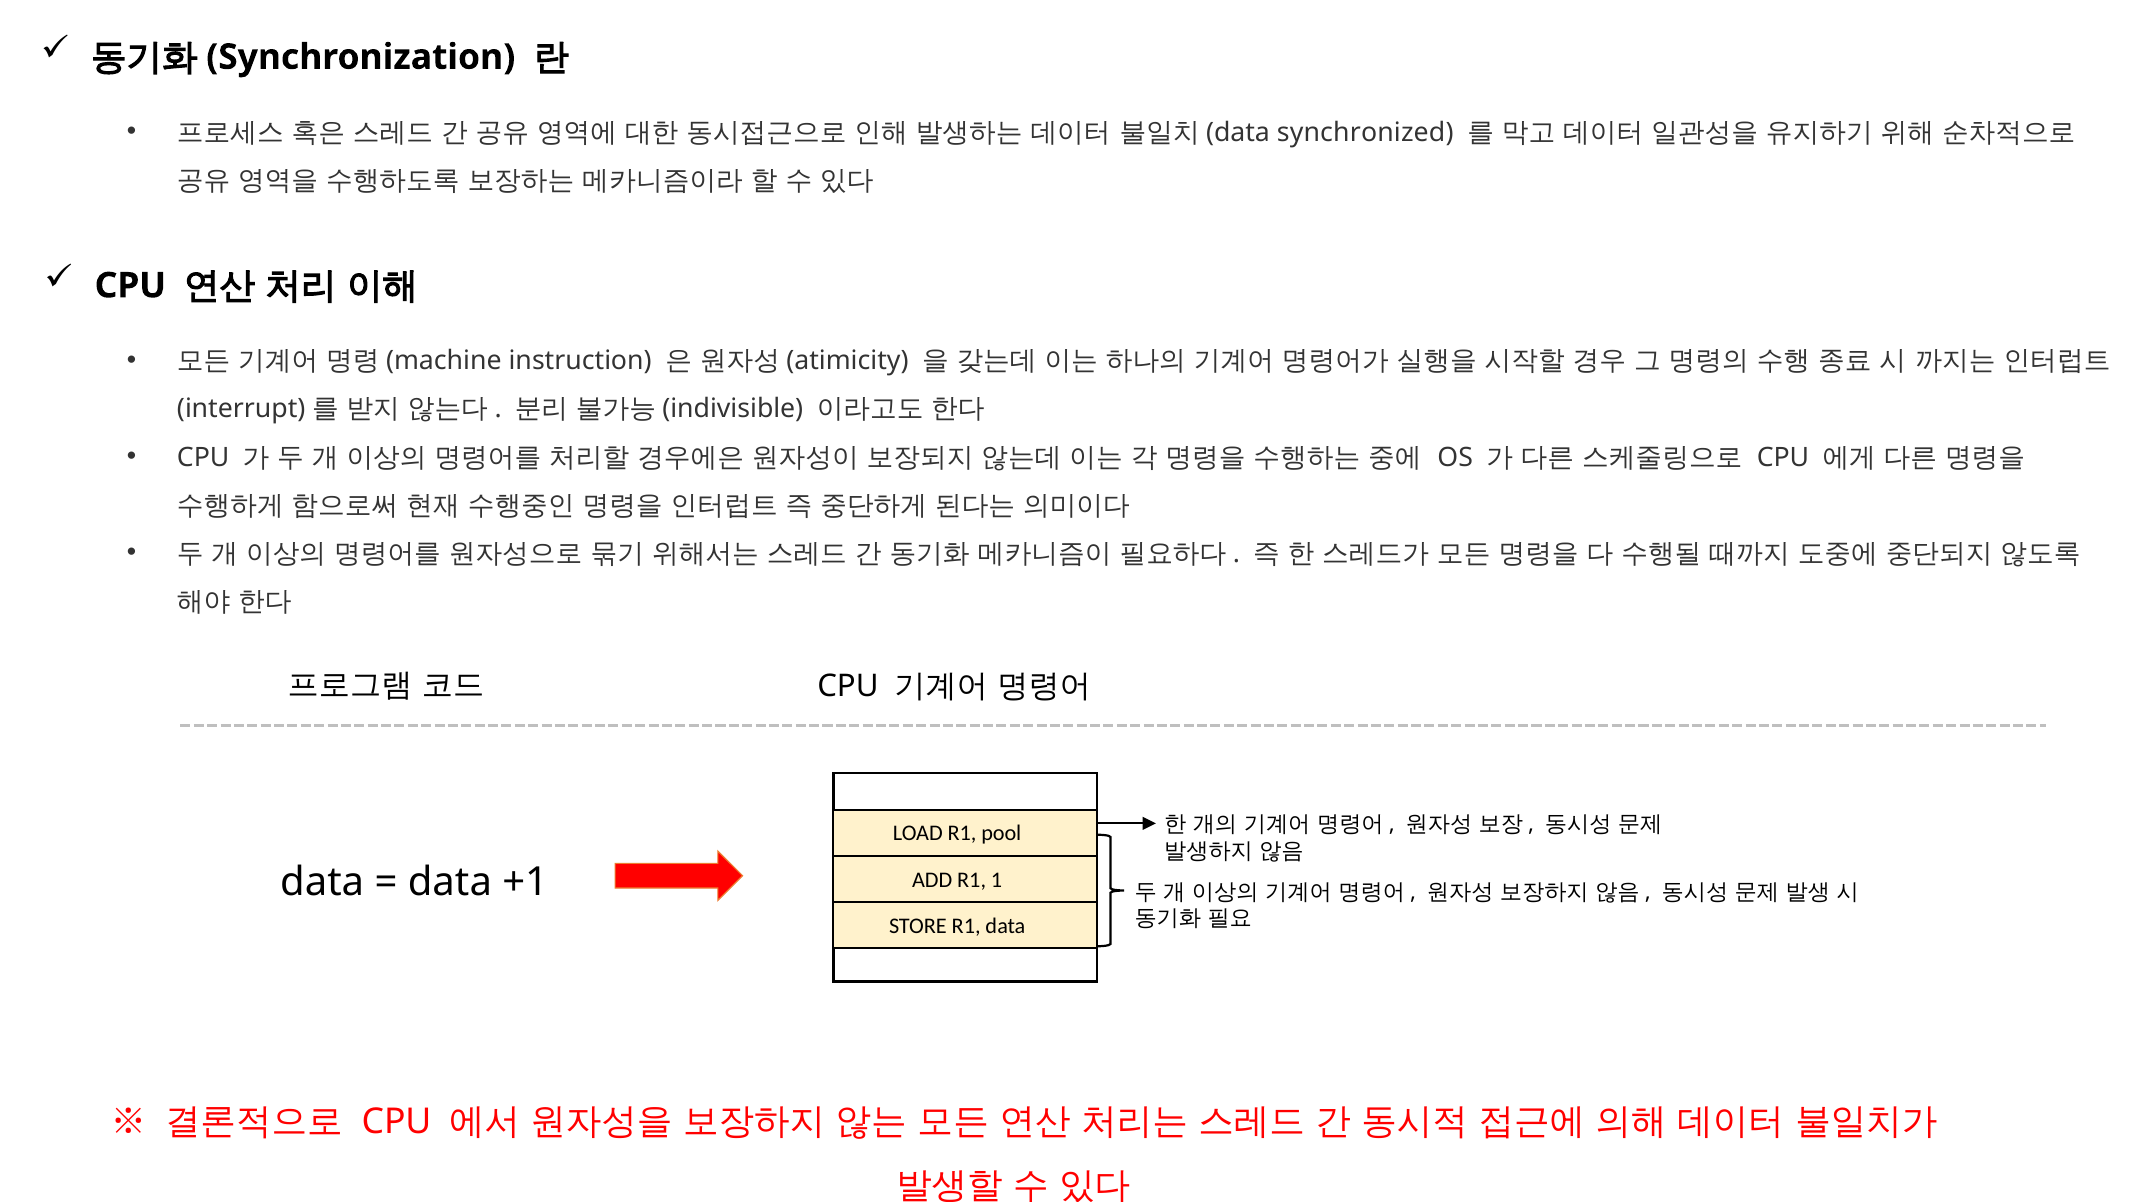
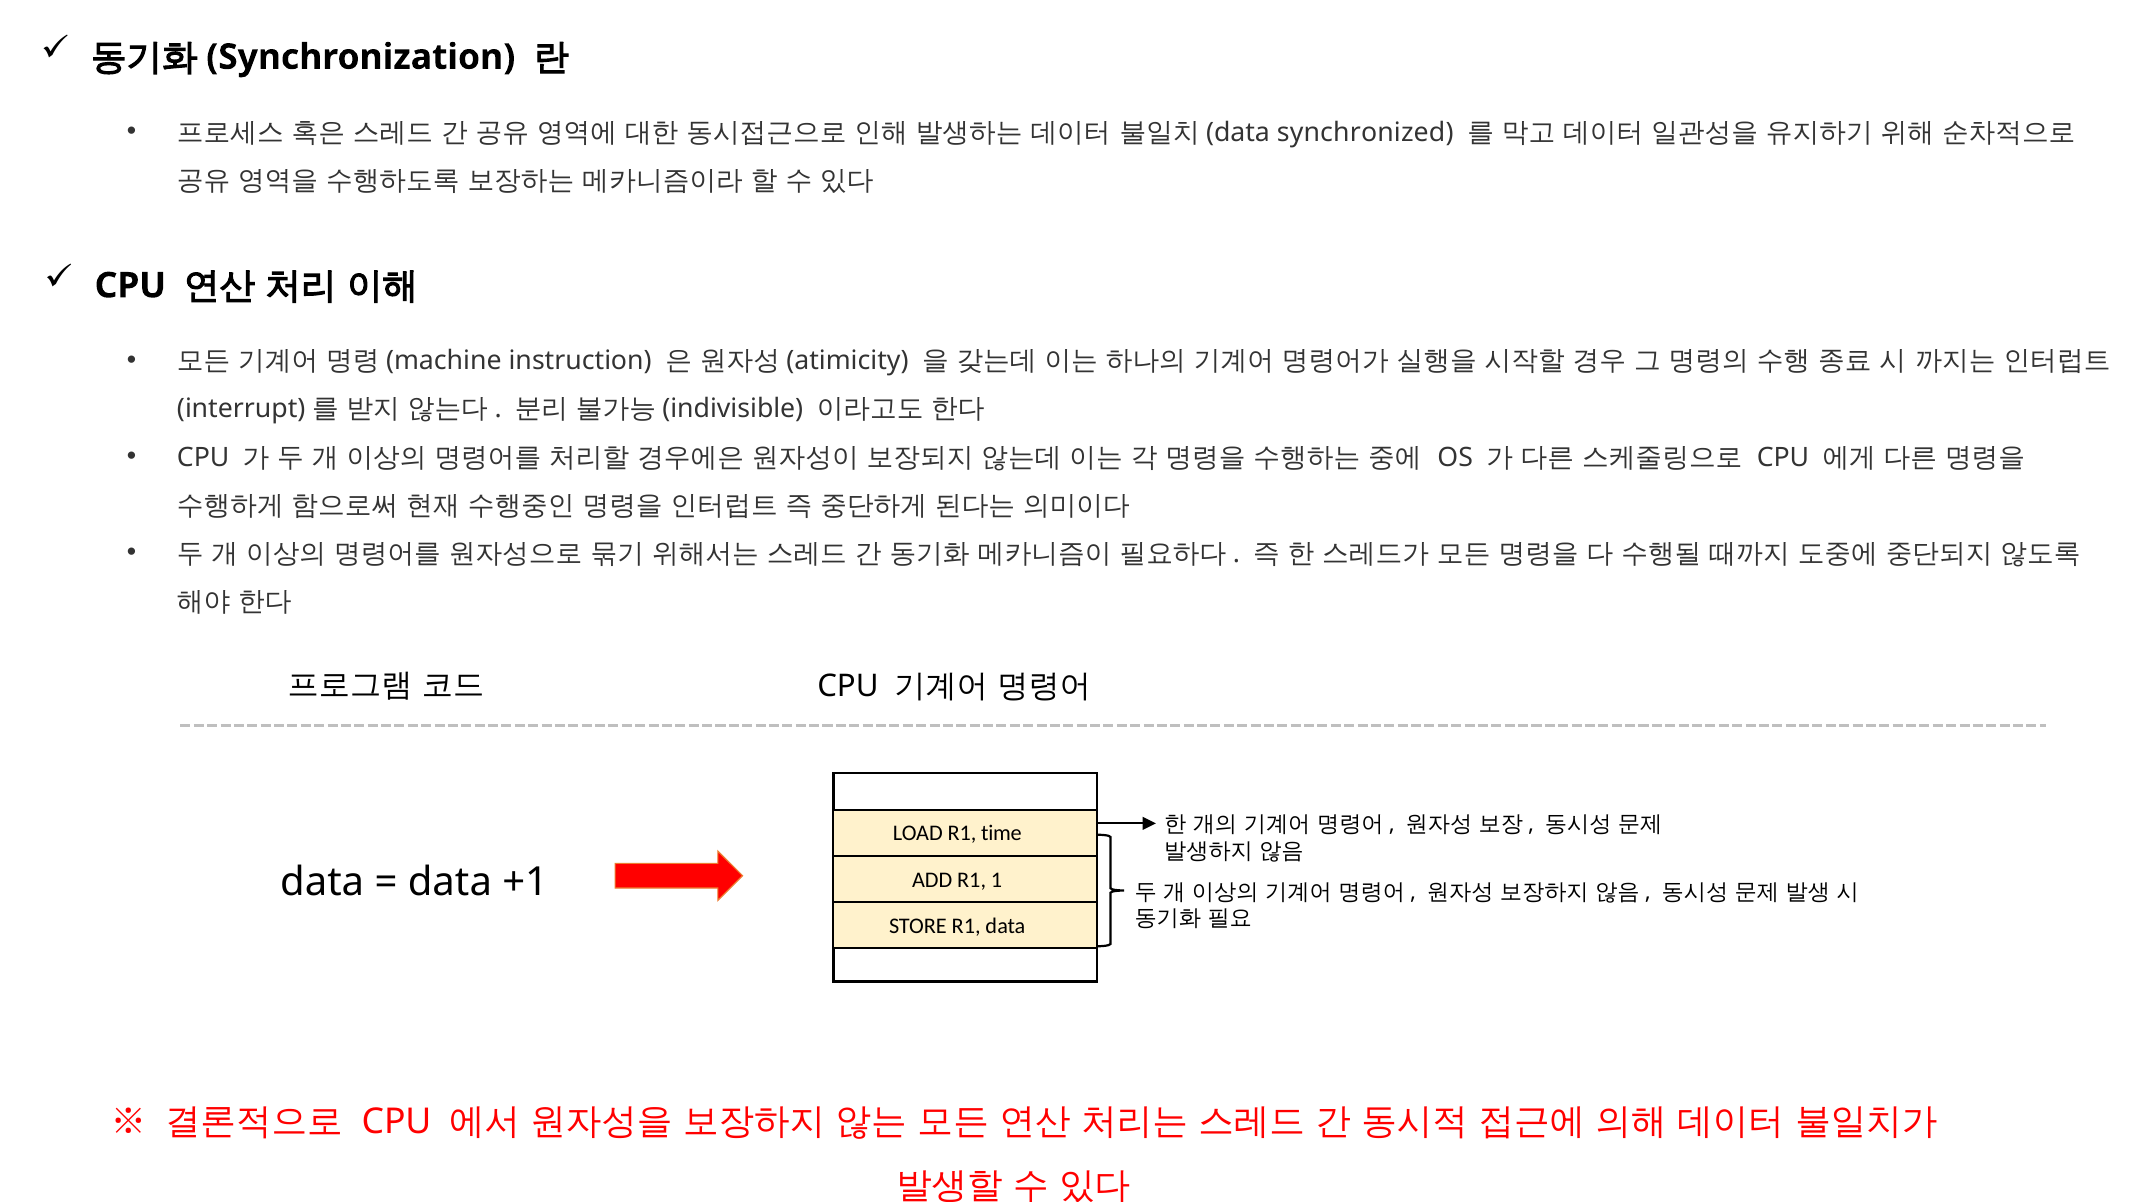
pool: pool -> time
